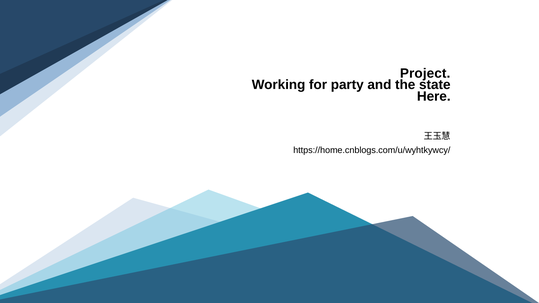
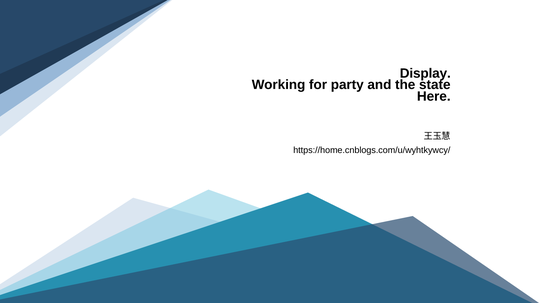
Project: Project -> Display
